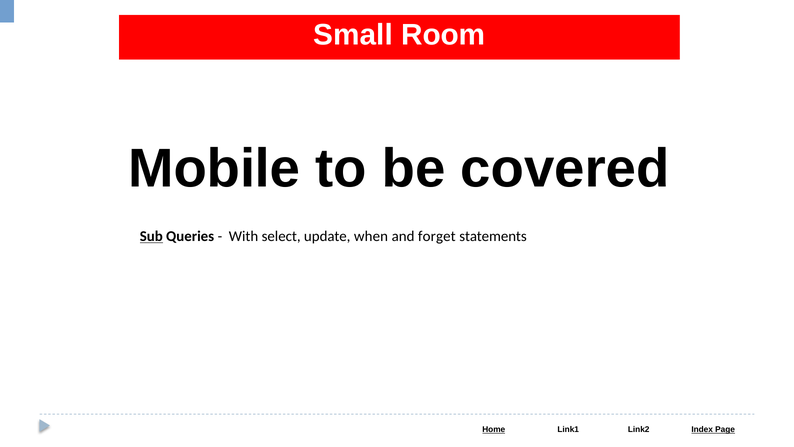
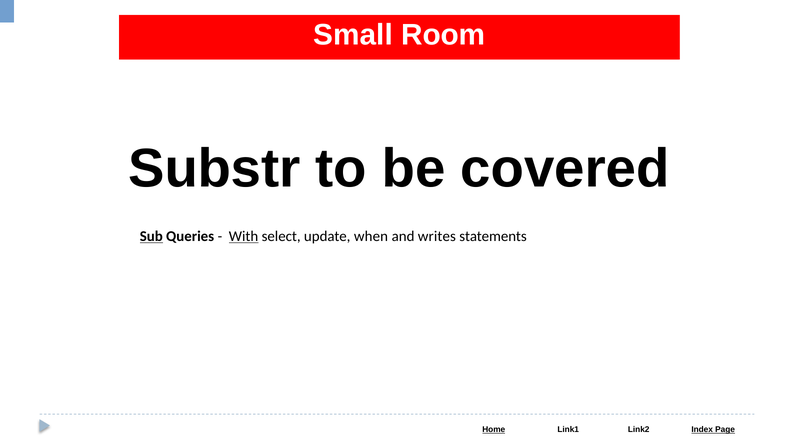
Mobile: Mobile -> Substr
With underline: none -> present
forget: forget -> writes
